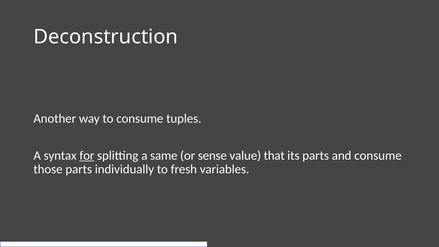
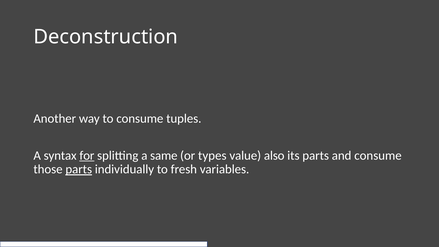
sense: sense -> types
that: that -> also
parts at (79, 169) underline: none -> present
